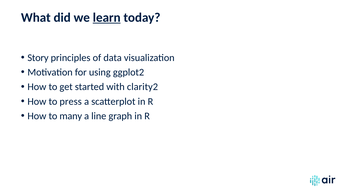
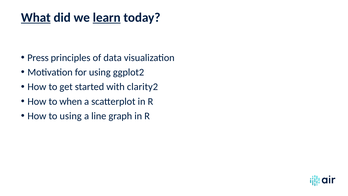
What underline: none -> present
Story: Story -> Press
press: press -> when
to many: many -> using
